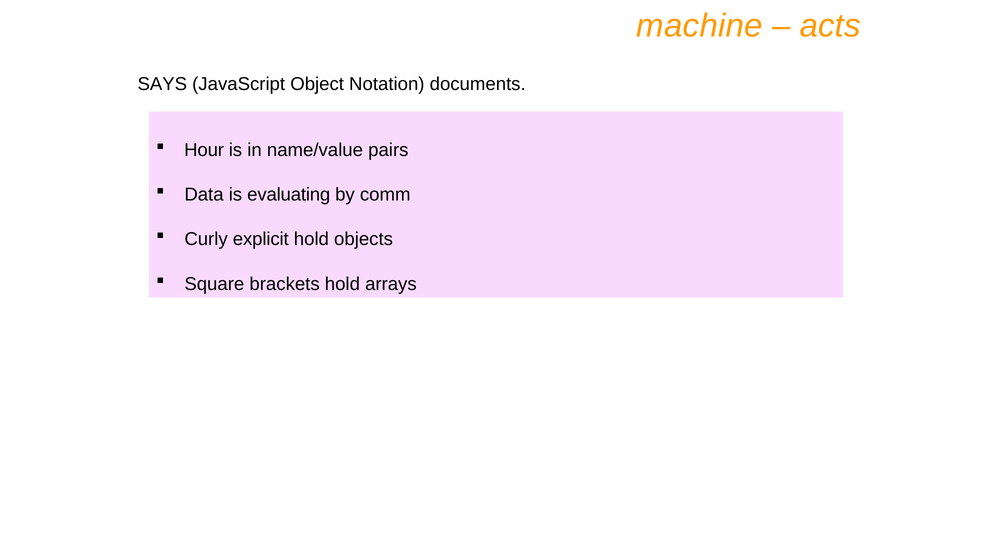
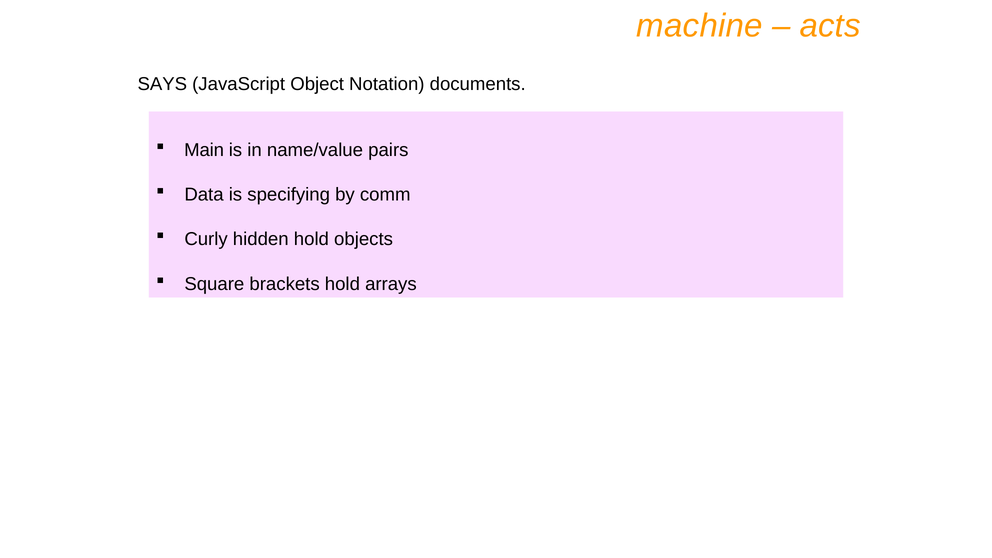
Hour: Hour -> Main
evaluating: evaluating -> specifying
explicit: explicit -> hidden
